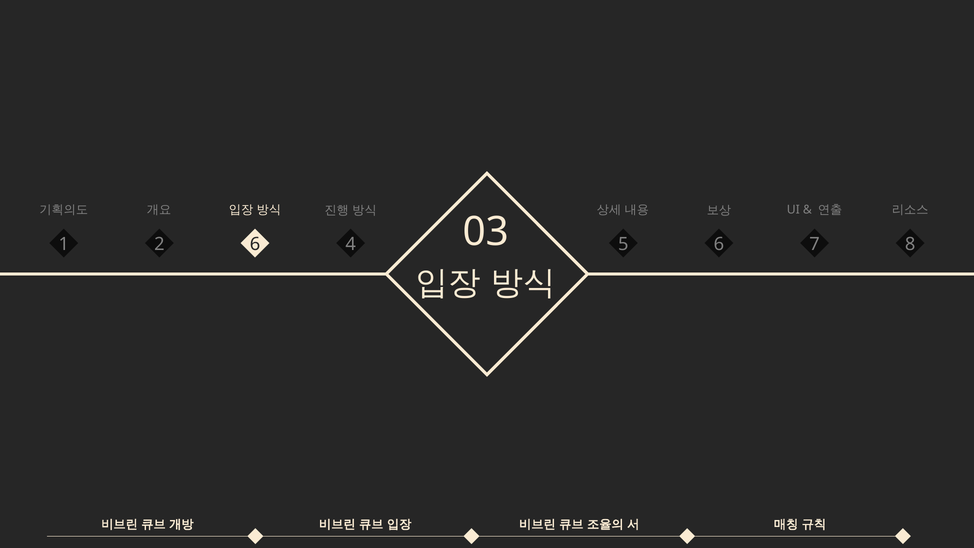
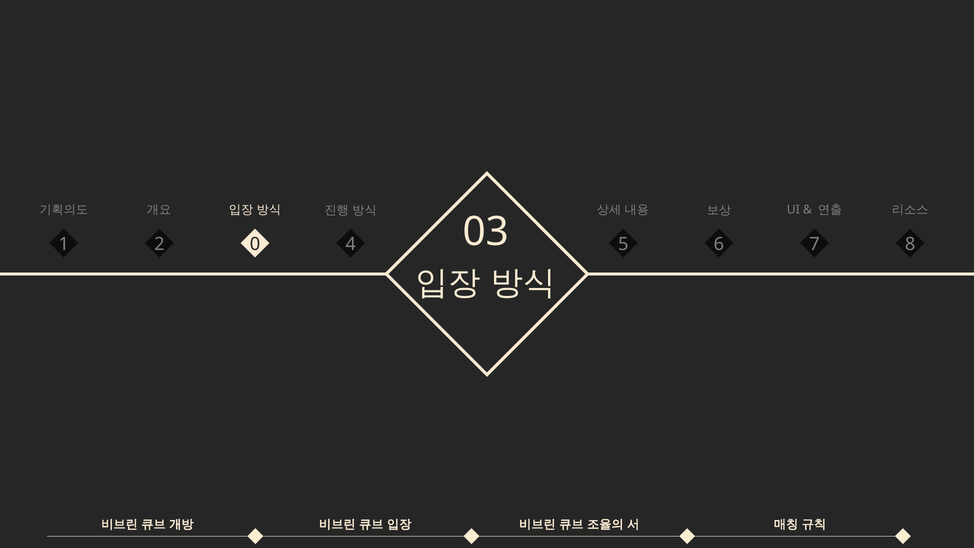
2 6: 6 -> 0
